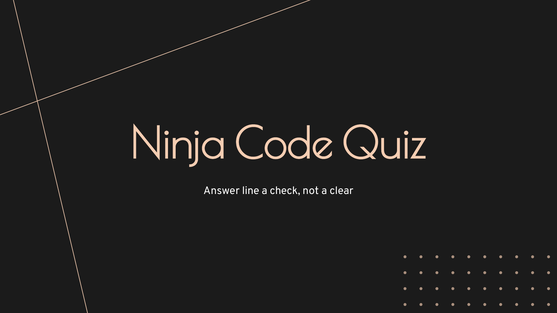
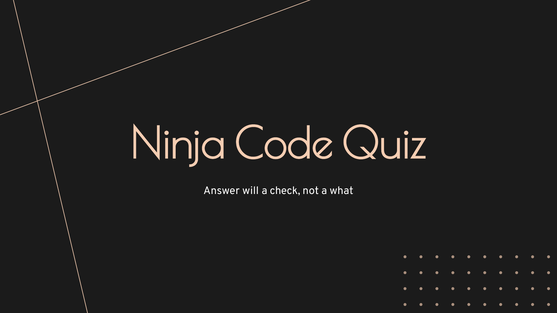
line: line -> will
clear: clear -> what
